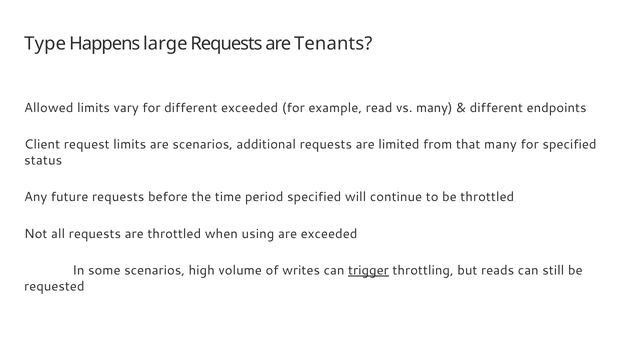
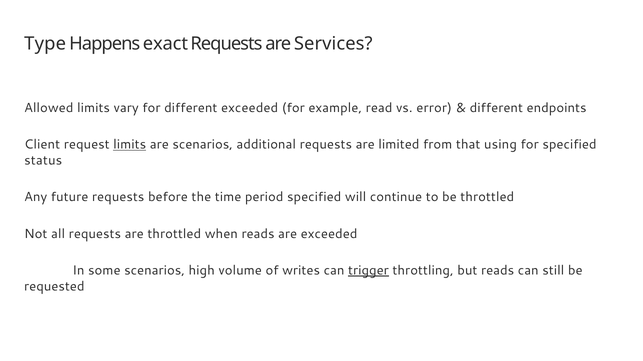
large: large -> exact
Tenants: Tenants -> Services
vs many: many -> error
limits at (130, 145) underline: none -> present
that many: many -> using
when using: using -> reads
